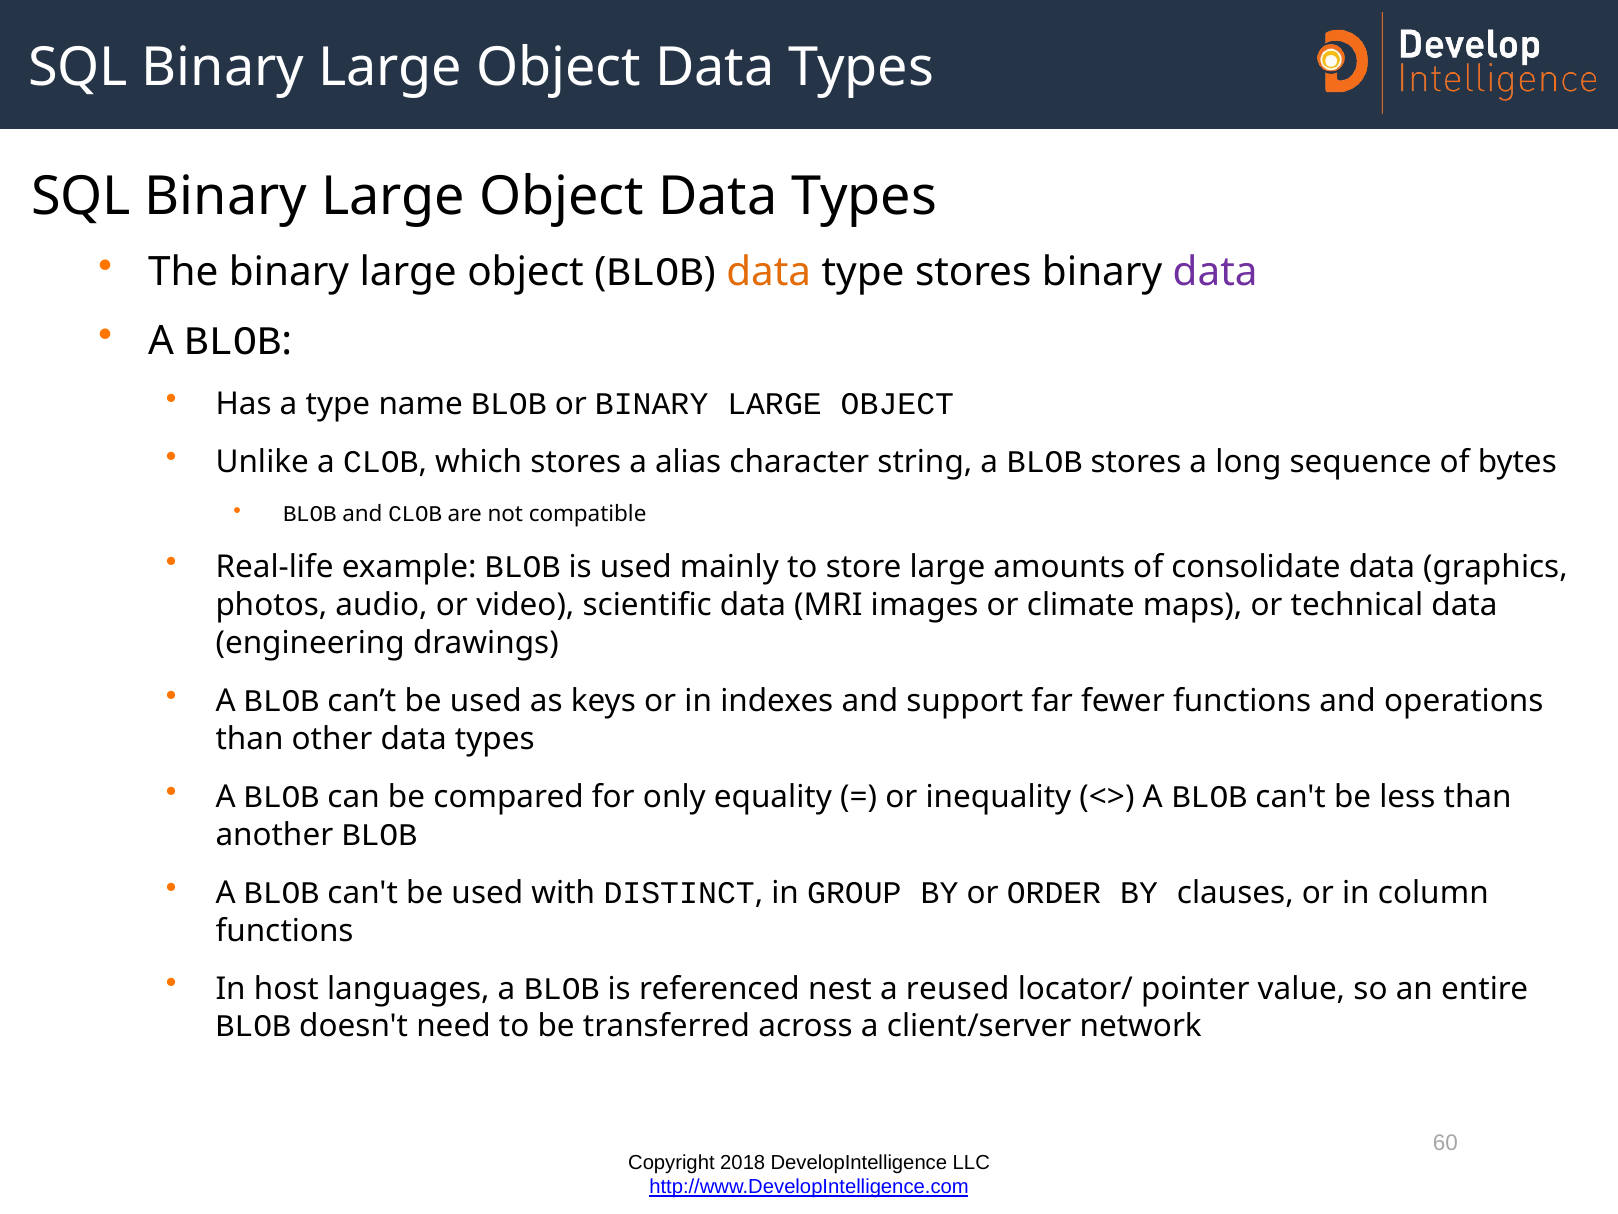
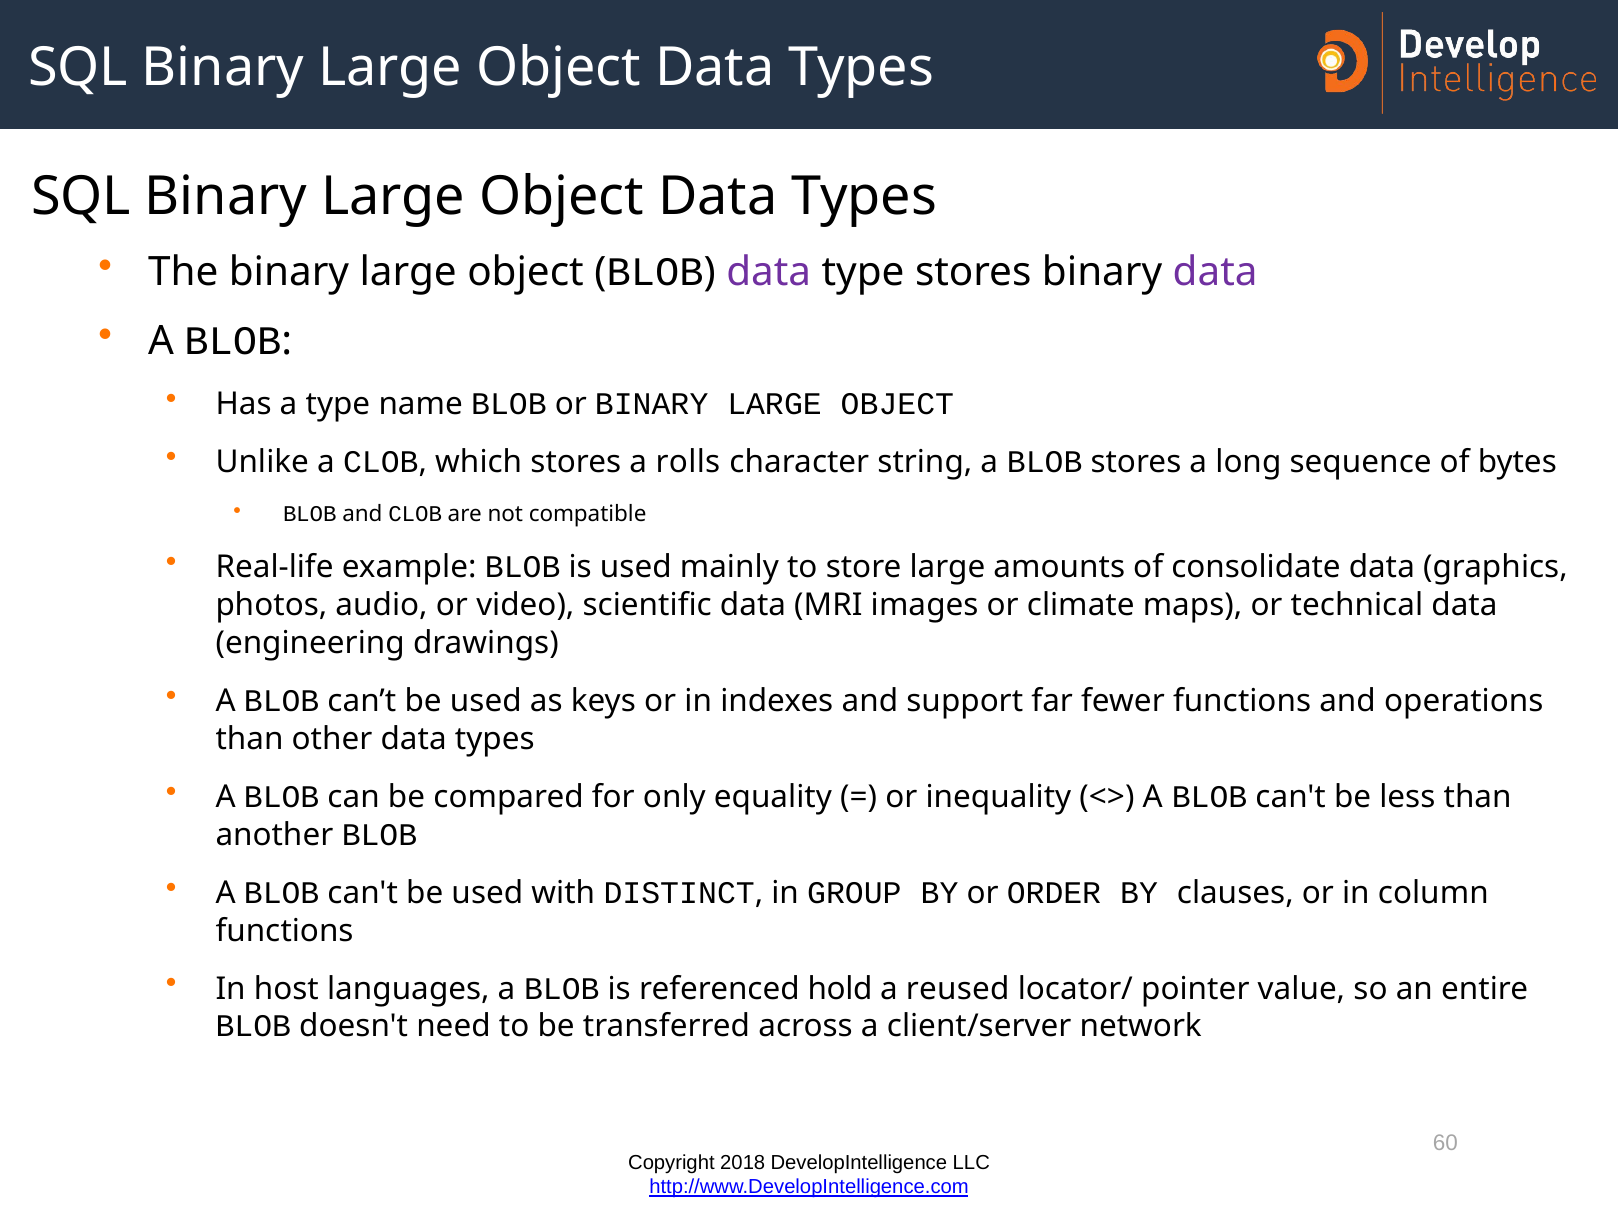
data at (769, 272) colour: orange -> purple
alias: alias -> rolls
nest: nest -> hold
